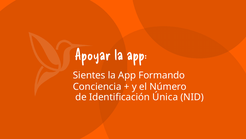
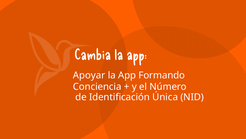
Apoyar: Apoyar -> Cambia
Sientes: Sientes -> Apoyar
